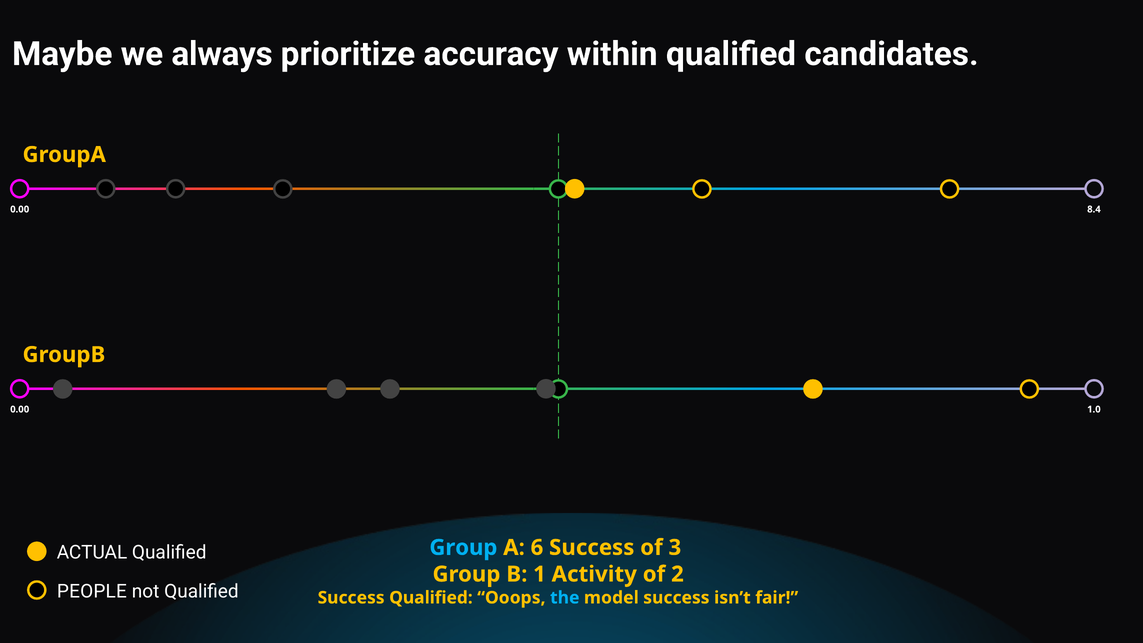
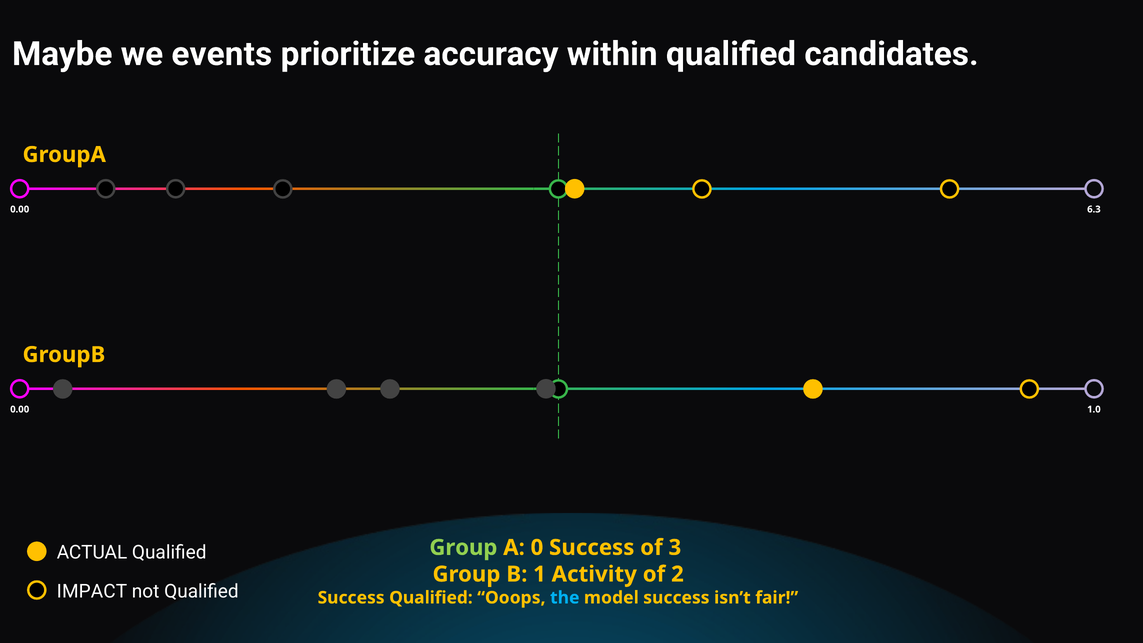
always: always -> events
8.4: 8.4 -> 6.3
Group at (463, 548) colour: light blue -> light green
6: 6 -> 0
PEOPLE: PEOPLE -> IMPACT
